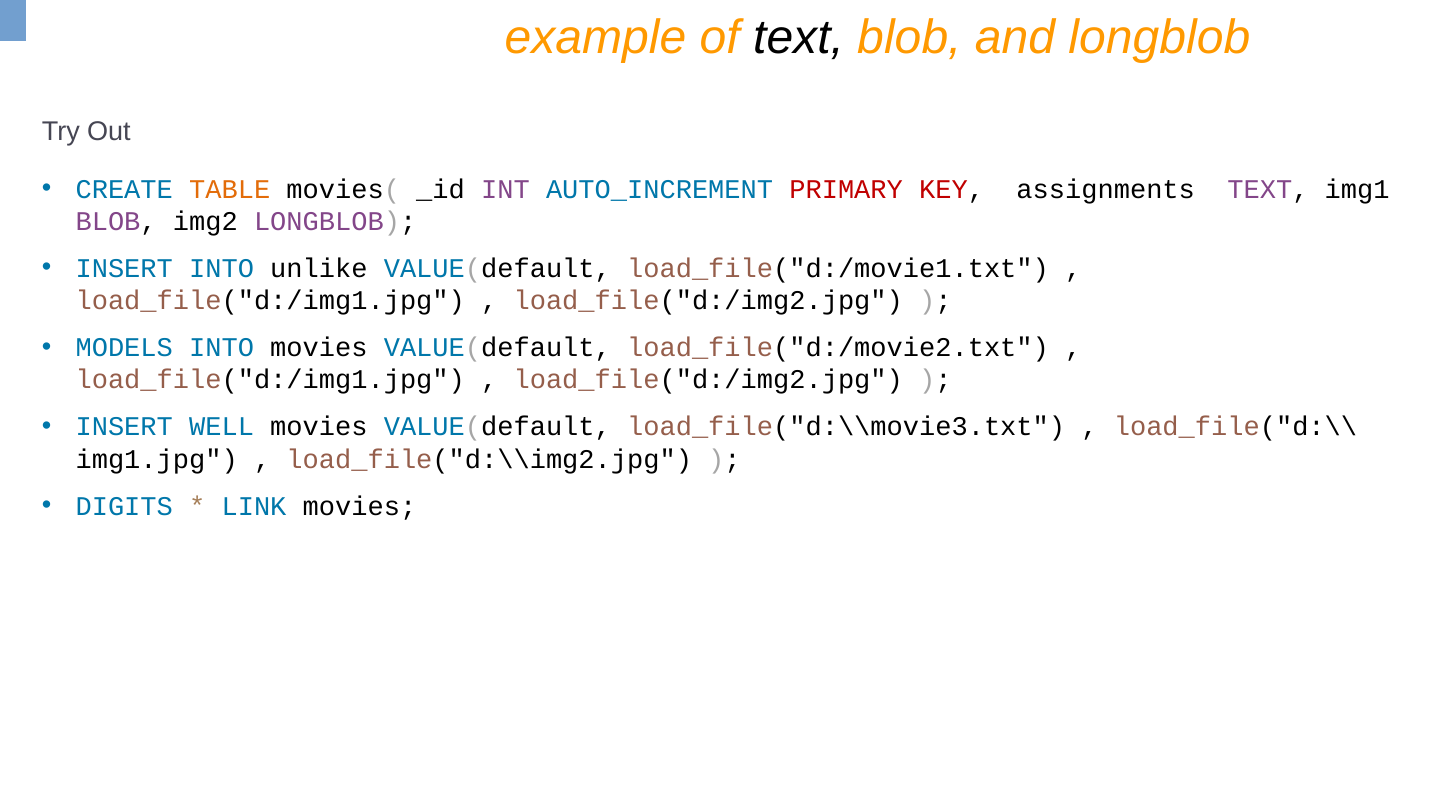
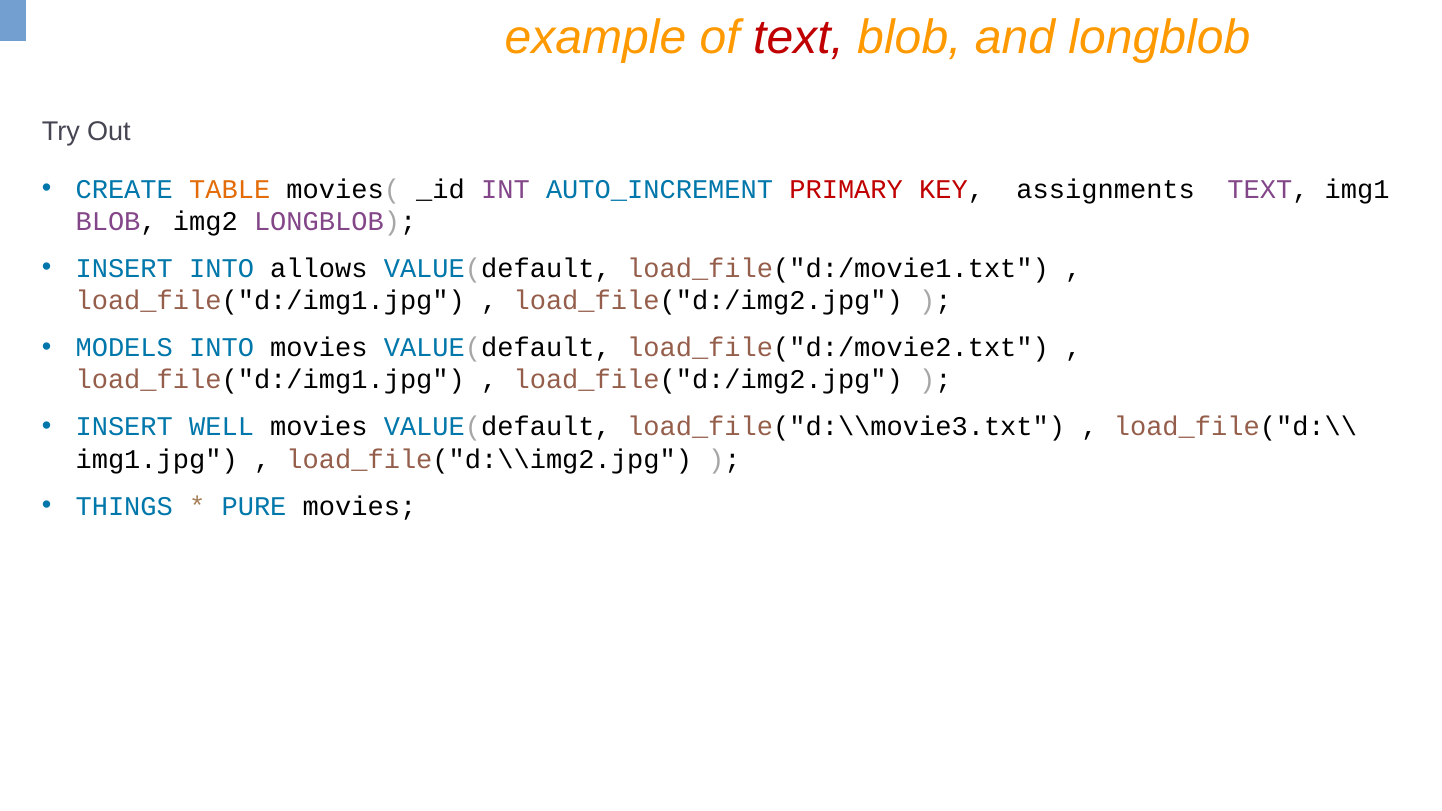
text at (799, 38) colour: black -> red
unlike: unlike -> allows
DIGITS: DIGITS -> THINGS
LINK: LINK -> PURE
